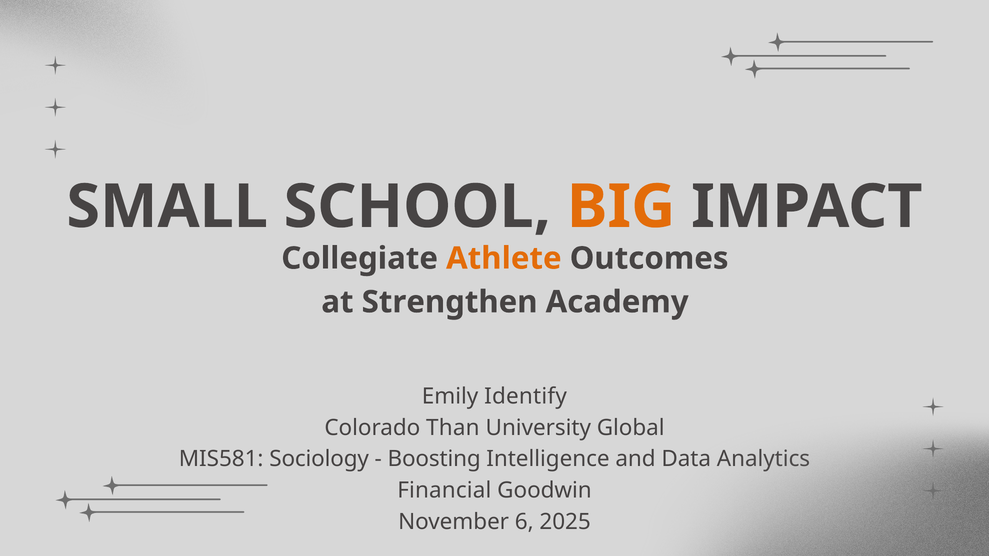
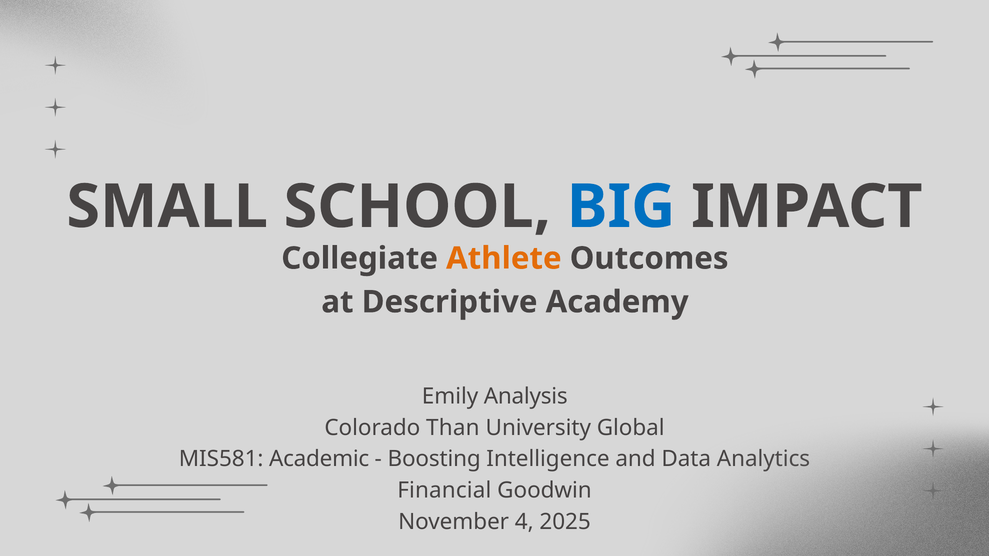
BIG colour: orange -> blue
Strengthen: Strengthen -> Descriptive
Identify: Identify -> Analysis
Sociology: Sociology -> Academic
6: 6 -> 4
